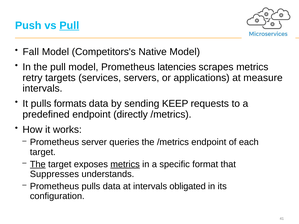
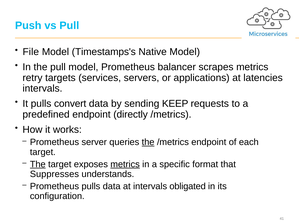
Pull at (69, 26) underline: present -> none
Fall: Fall -> File
Competitors's: Competitors's -> Timestamps's
latencies: latencies -> balancer
measure: measure -> latencies
formats: formats -> convert
the at (148, 142) underline: none -> present
